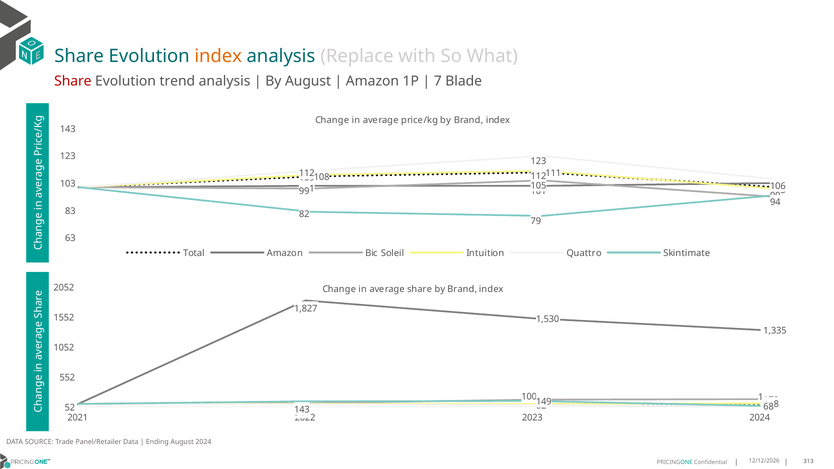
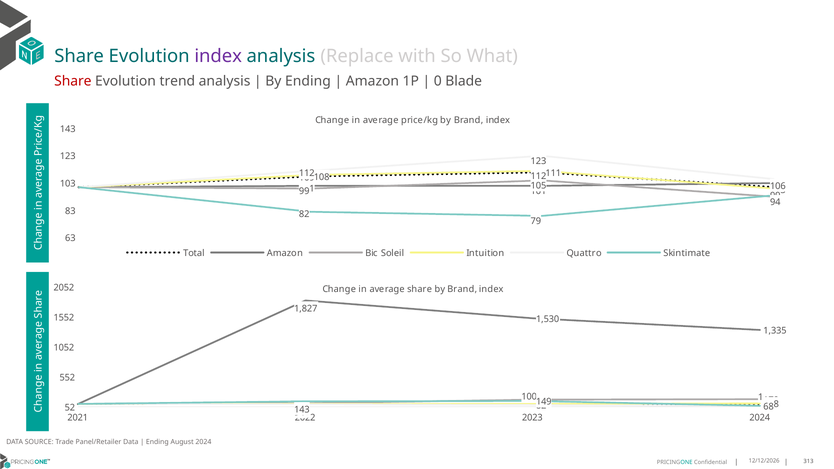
index at (218, 56) colour: orange -> purple
By August: August -> Ending
7: 7 -> 0
